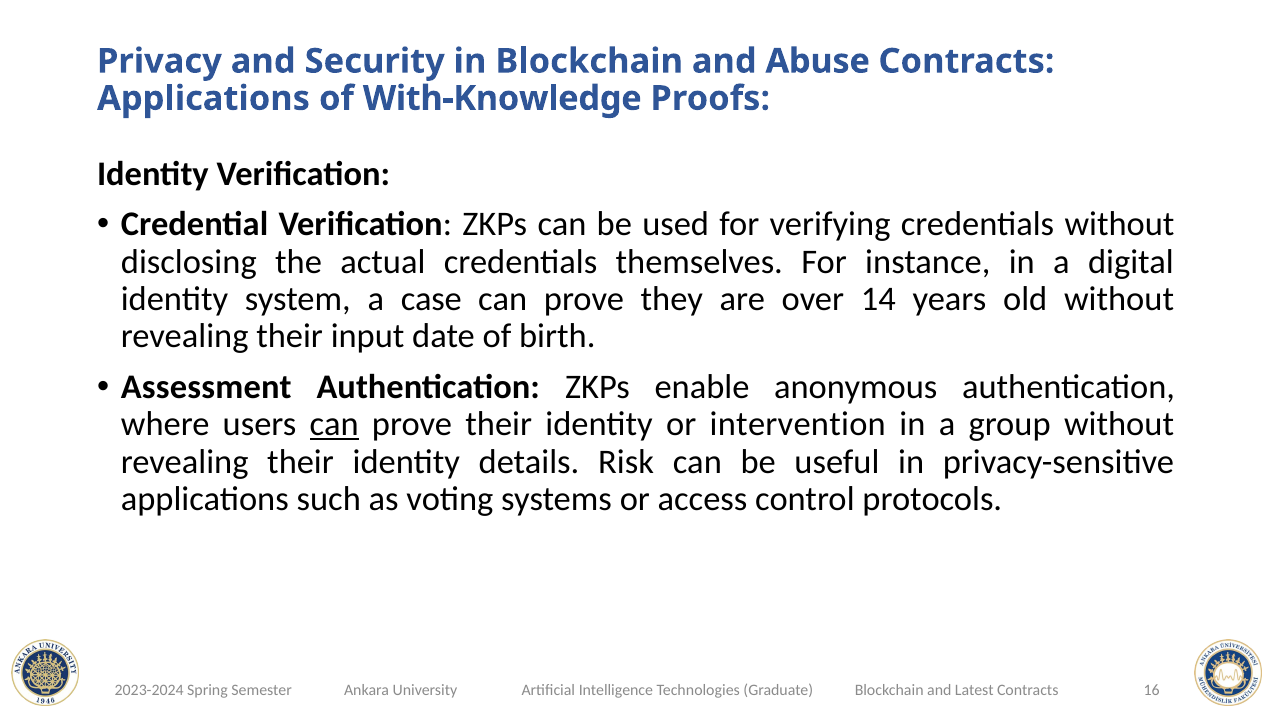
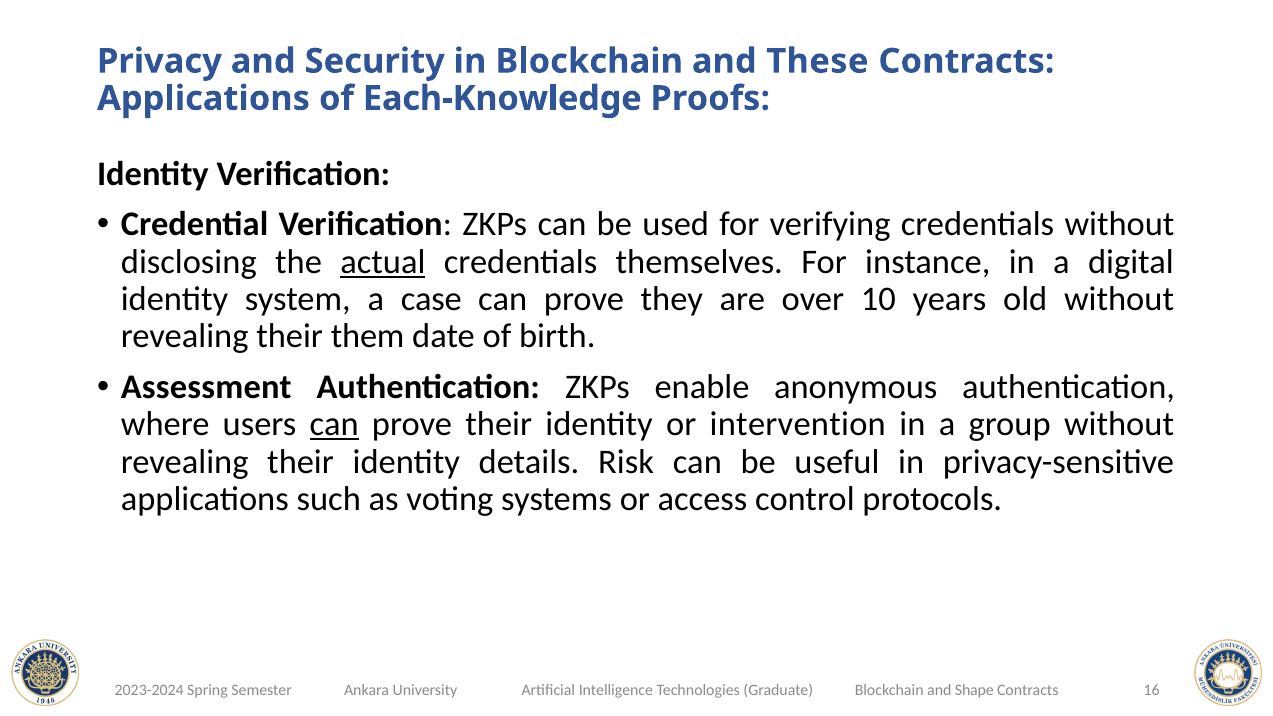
Abuse: Abuse -> These
With-Knowledge: With-Knowledge -> Each-Knowledge
actual underline: none -> present
14: 14 -> 10
input: input -> them
Latest: Latest -> Shape
